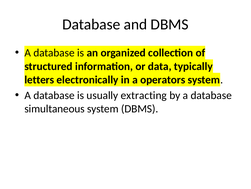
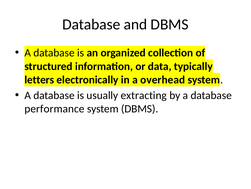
operators: operators -> overhead
simultaneous: simultaneous -> performance
